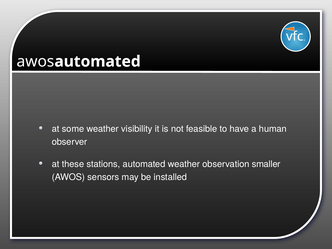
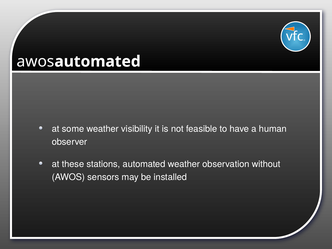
smaller: smaller -> without
